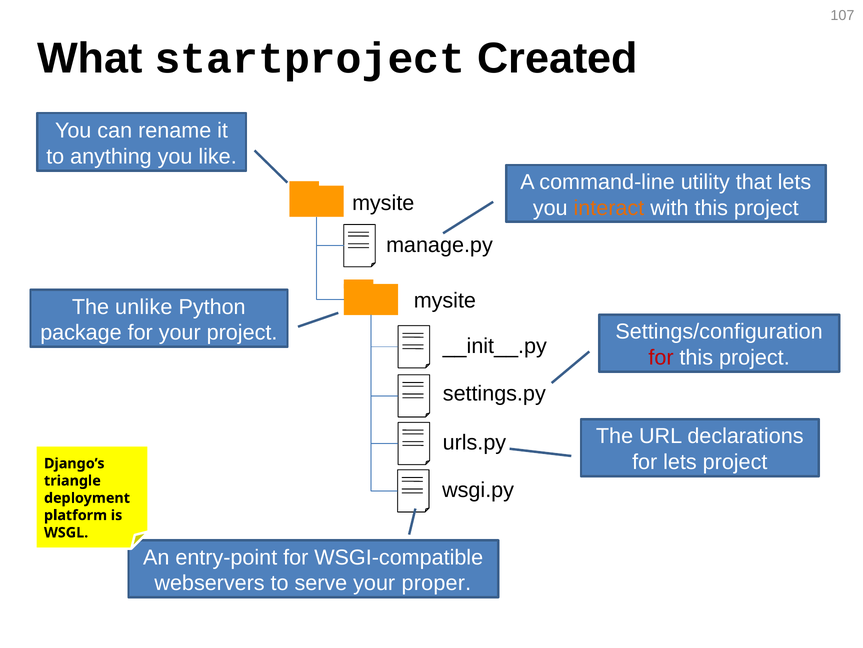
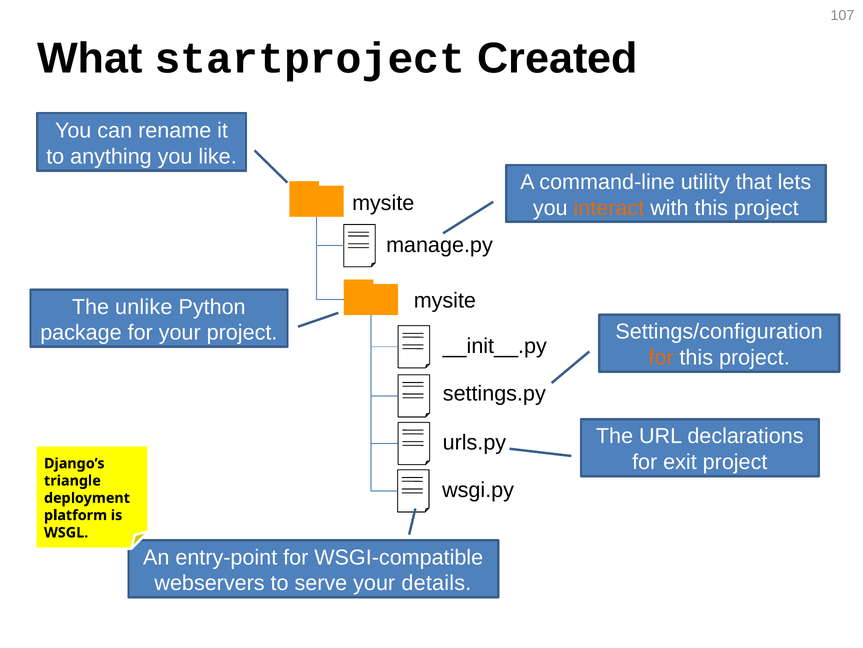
for at (661, 357) colour: red -> orange
for lets: lets -> exit
proper: proper -> details
